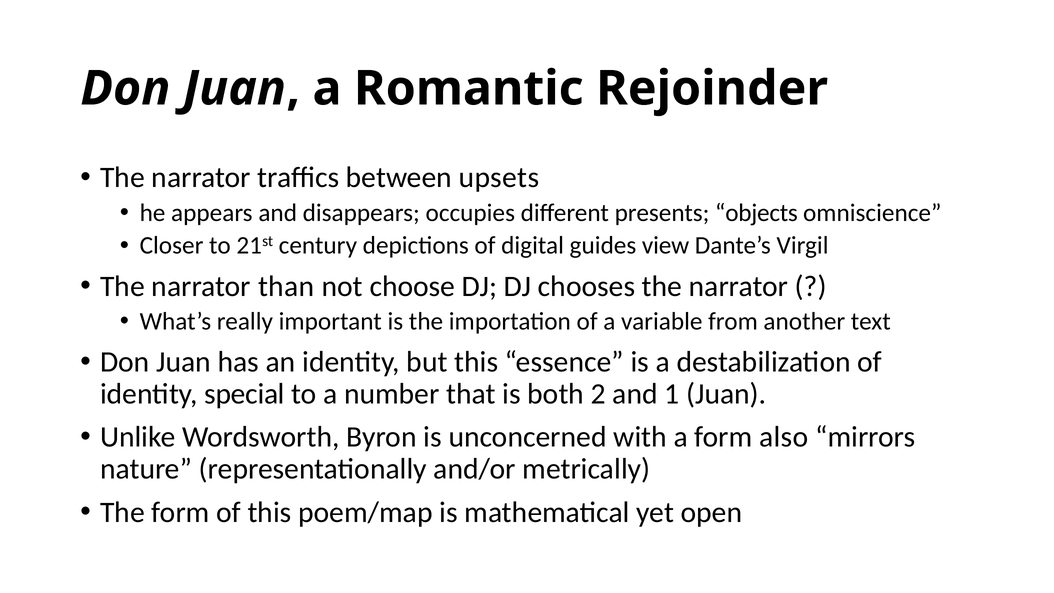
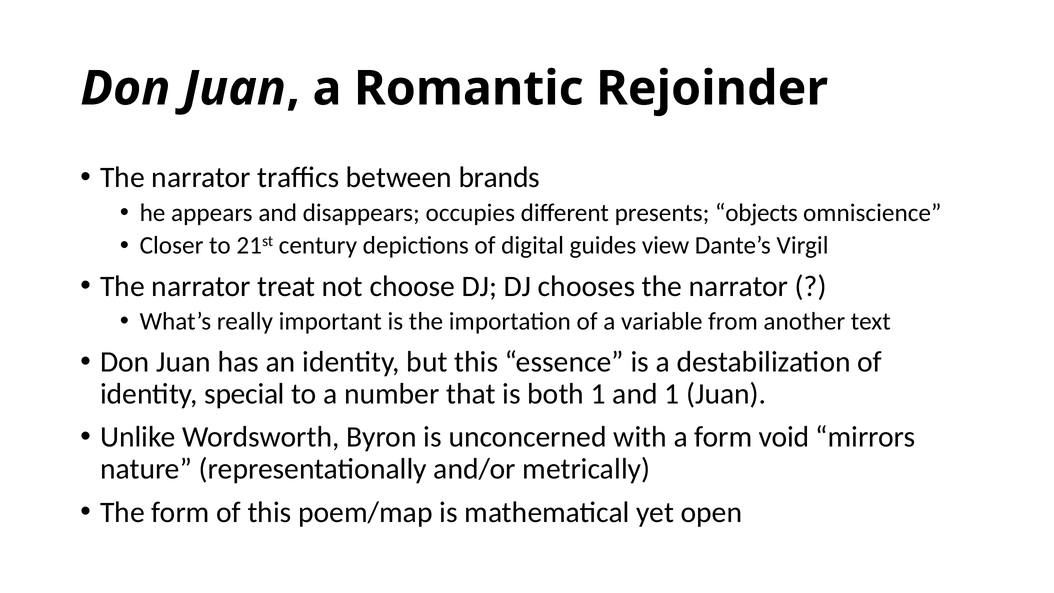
upsets: upsets -> brands
than: than -> treat
both 2: 2 -> 1
also: also -> void
